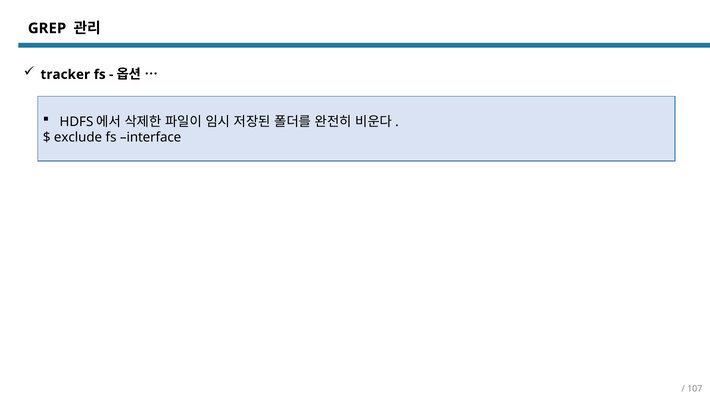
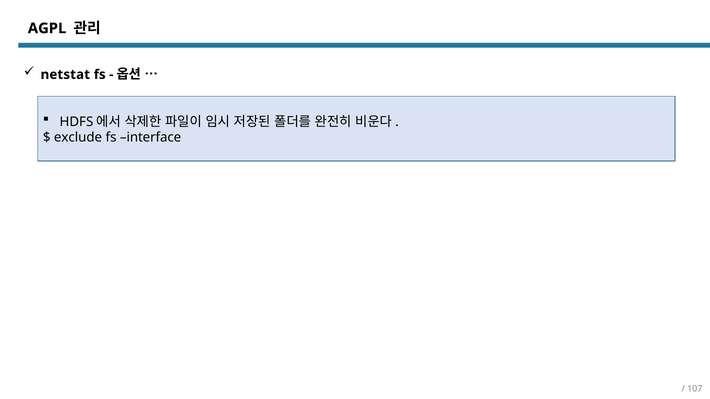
GREP: GREP -> AGPL
tracker: tracker -> netstat
